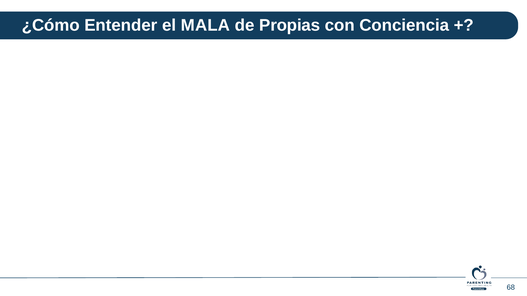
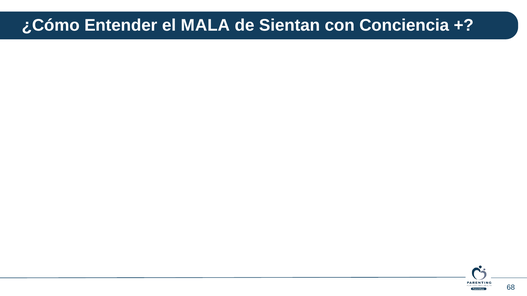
Propias: Propias -> Sientan
